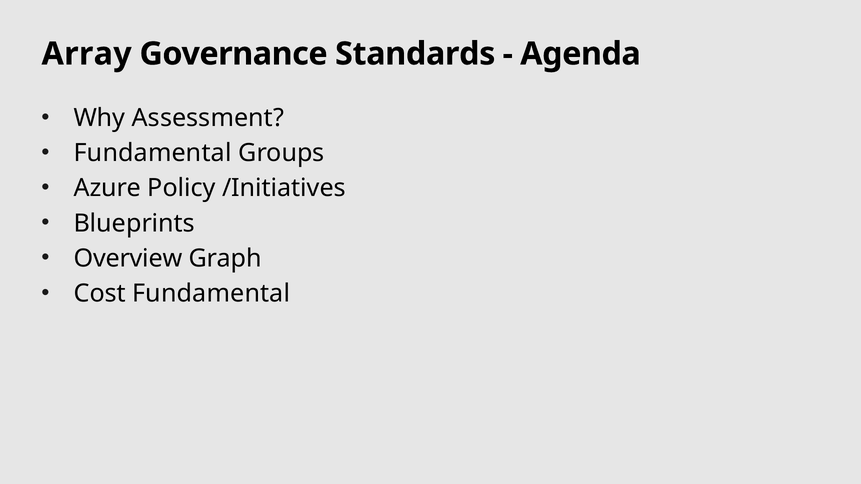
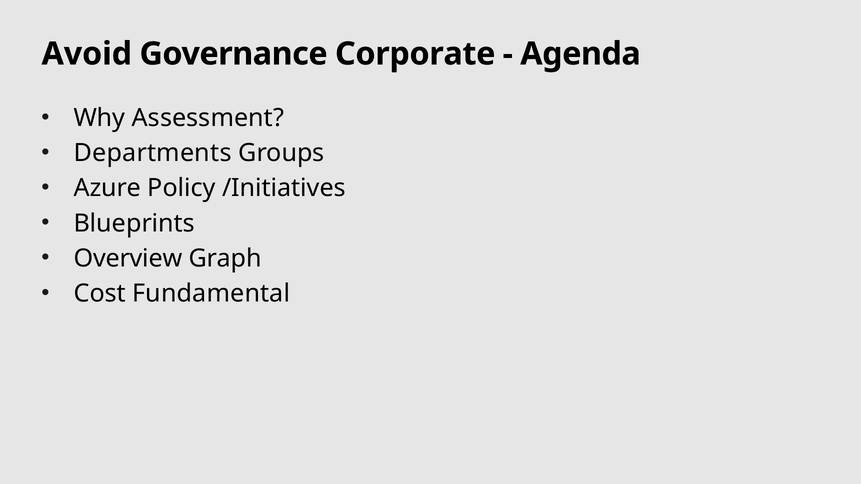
Array: Array -> Avoid
Standards: Standards -> Corporate
Fundamental at (153, 153): Fundamental -> Departments
